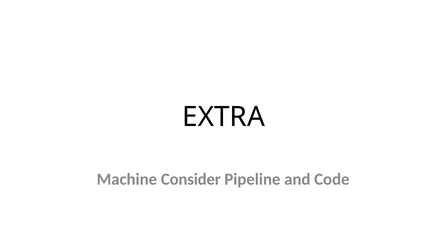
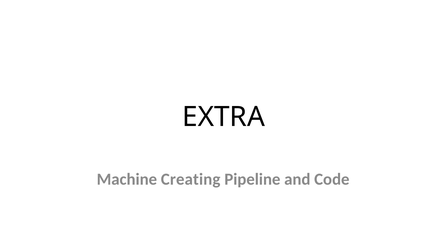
Consider: Consider -> Creating
